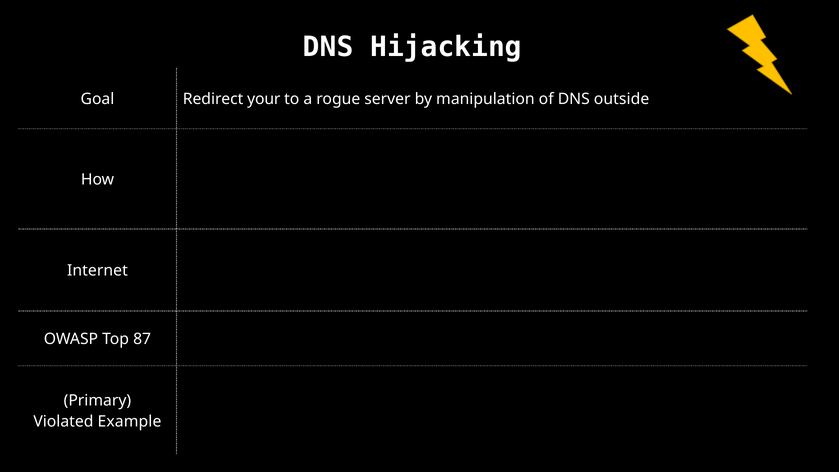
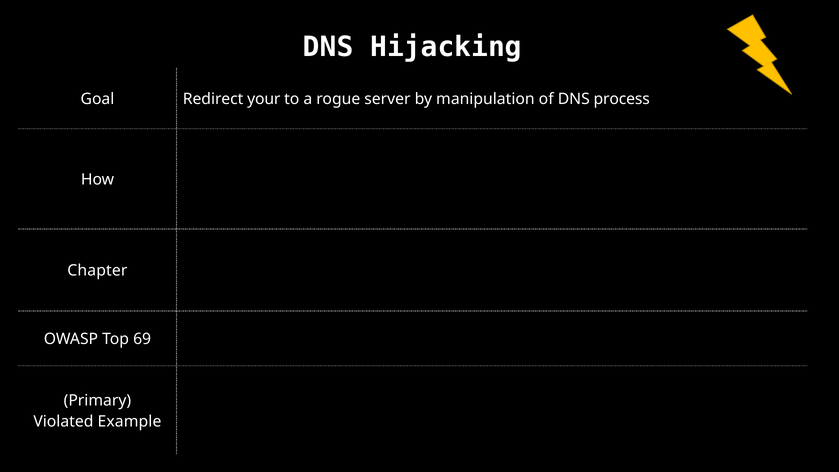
outside: outside -> process
Internet: Internet -> Chapter
87: 87 -> 69
